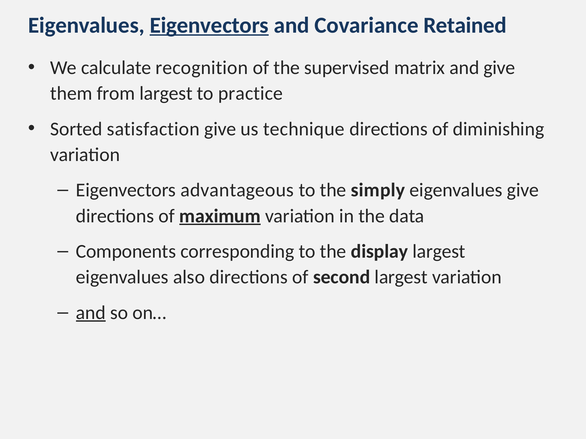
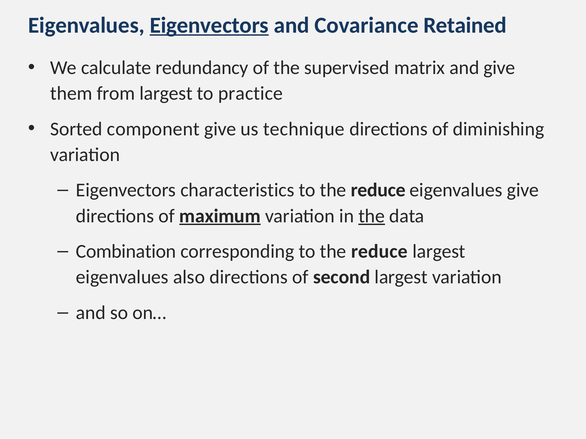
recognition: recognition -> redundancy
satisfaction: satisfaction -> component
advantageous: advantageous -> characteristics
simply at (378, 190): simply -> reduce
the at (372, 216) underline: none -> present
Components: Components -> Combination
corresponding to the display: display -> reduce
and at (91, 313) underline: present -> none
